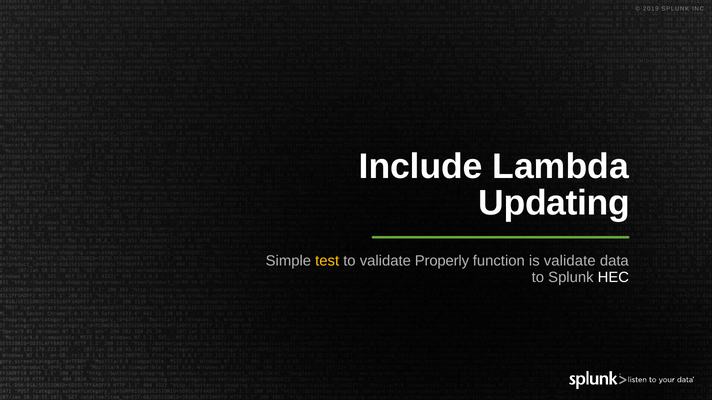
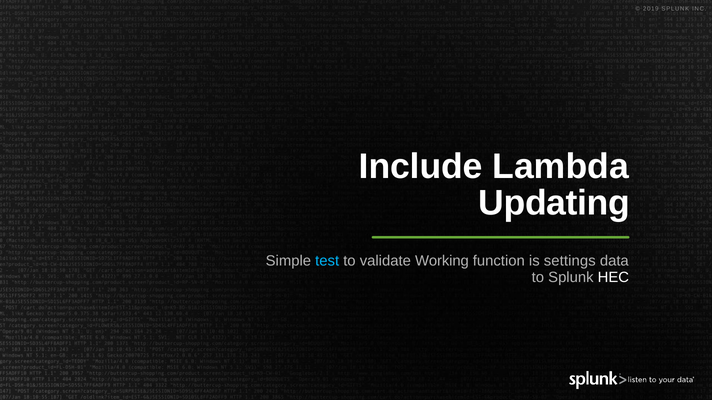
test colour: yellow -> light blue
Properly: Properly -> Working
is validate: validate -> settings
